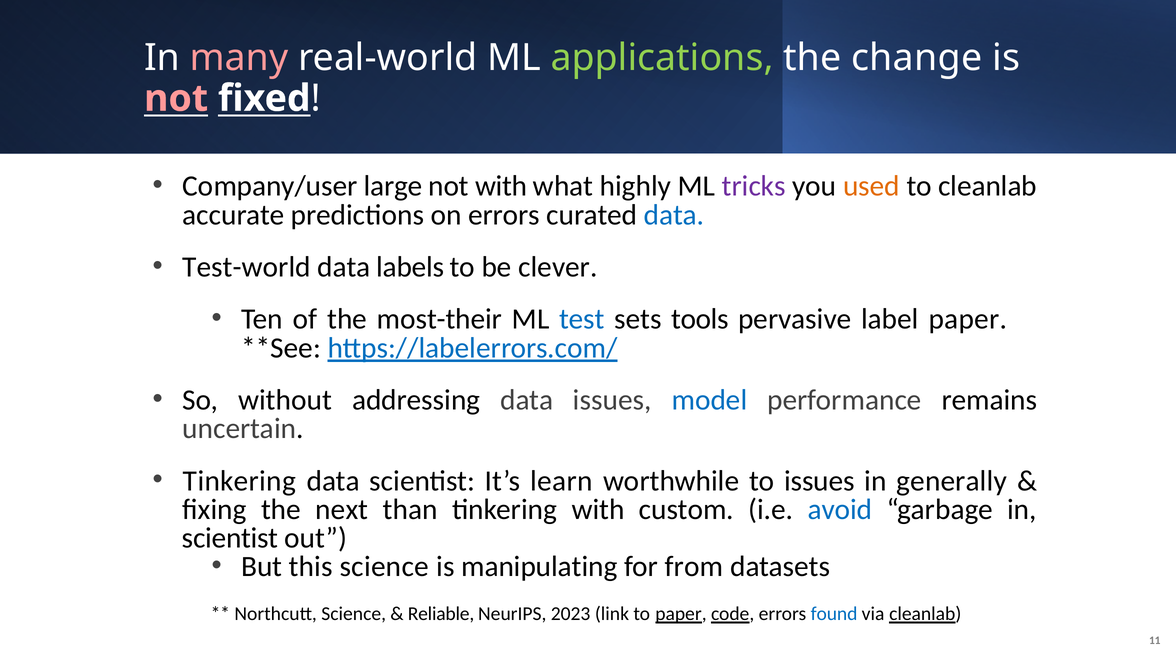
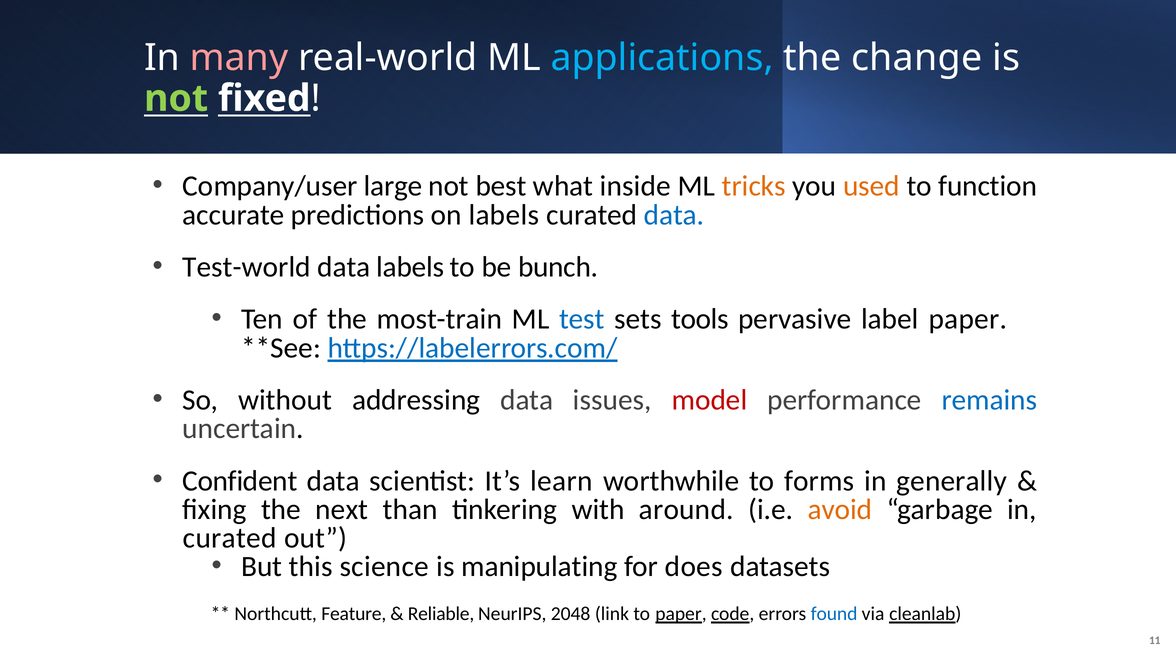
applications colour: light green -> light blue
not at (176, 98) colour: pink -> light green
not with: with -> best
highly: highly -> inside
tricks colour: purple -> orange
to cleanlab: cleanlab -> function
on errors: errors -> labels
clever: clever -> bunch
most-their: most-their -> most-train
model colour: blue -> red
remains colour: black -> blue
Tinkering at (239, 480): Tinkering -> Confident
to issues: issues -> forms
custom: custom -> around
avoid colour: blue -> orange
scientist at (230, 538): scientist -> curated
from: from -> does
Northcutt Science: Science -> Feature
2023: 2023 -> 2048
